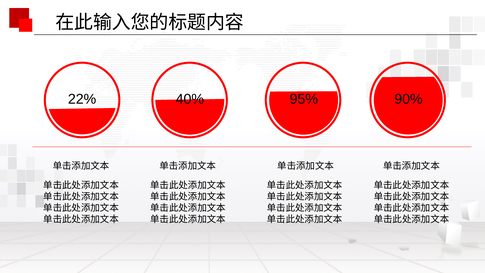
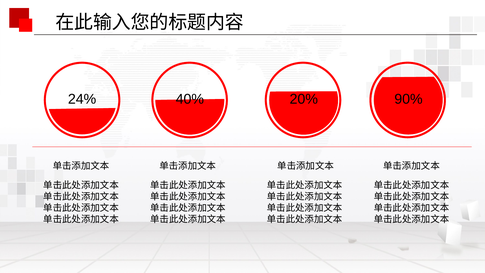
22%: 22% -> 24%
95%: 95% -> 20%
